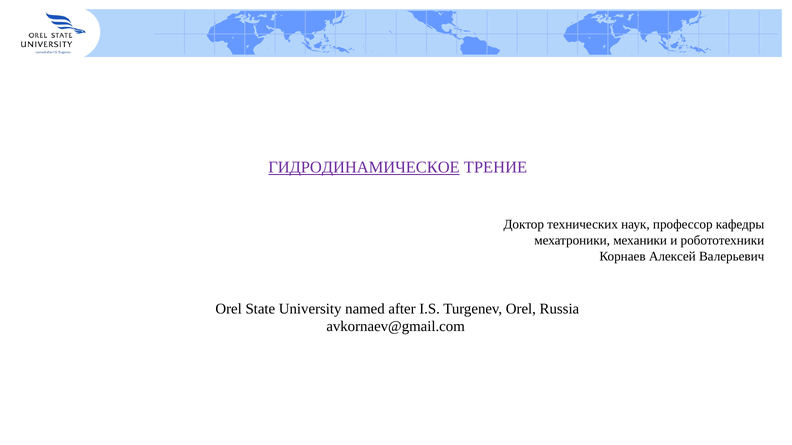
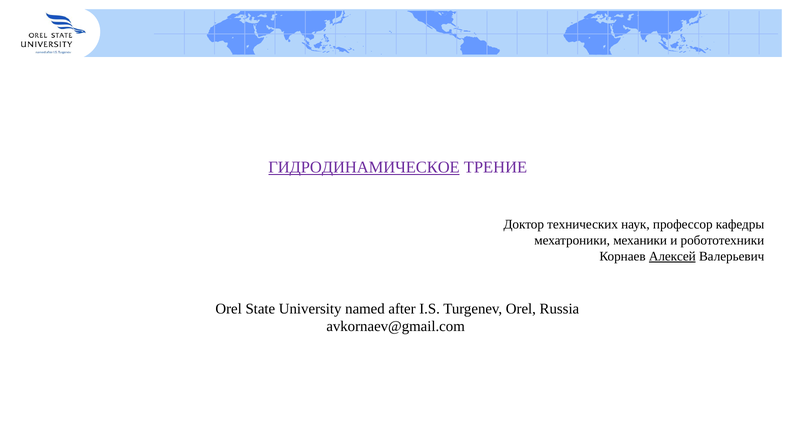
Алексей underline: none -> present
